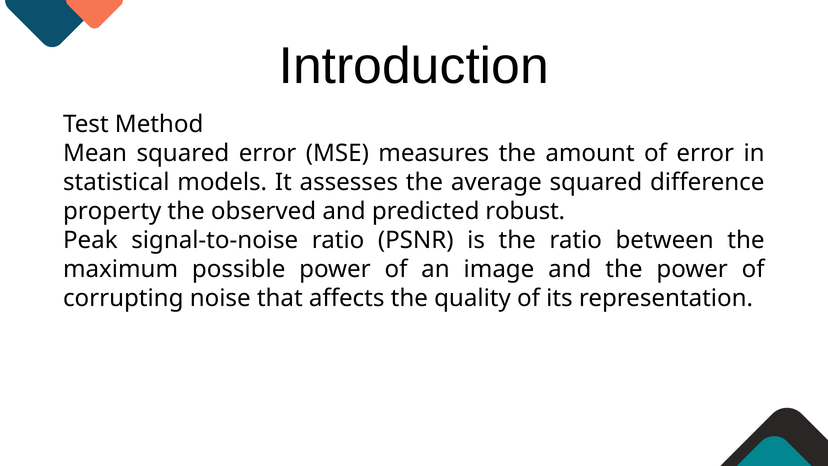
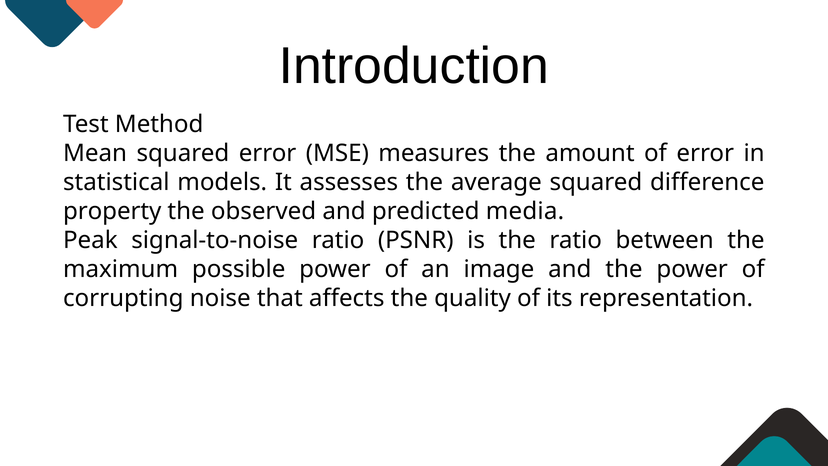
robust: robust -> media
